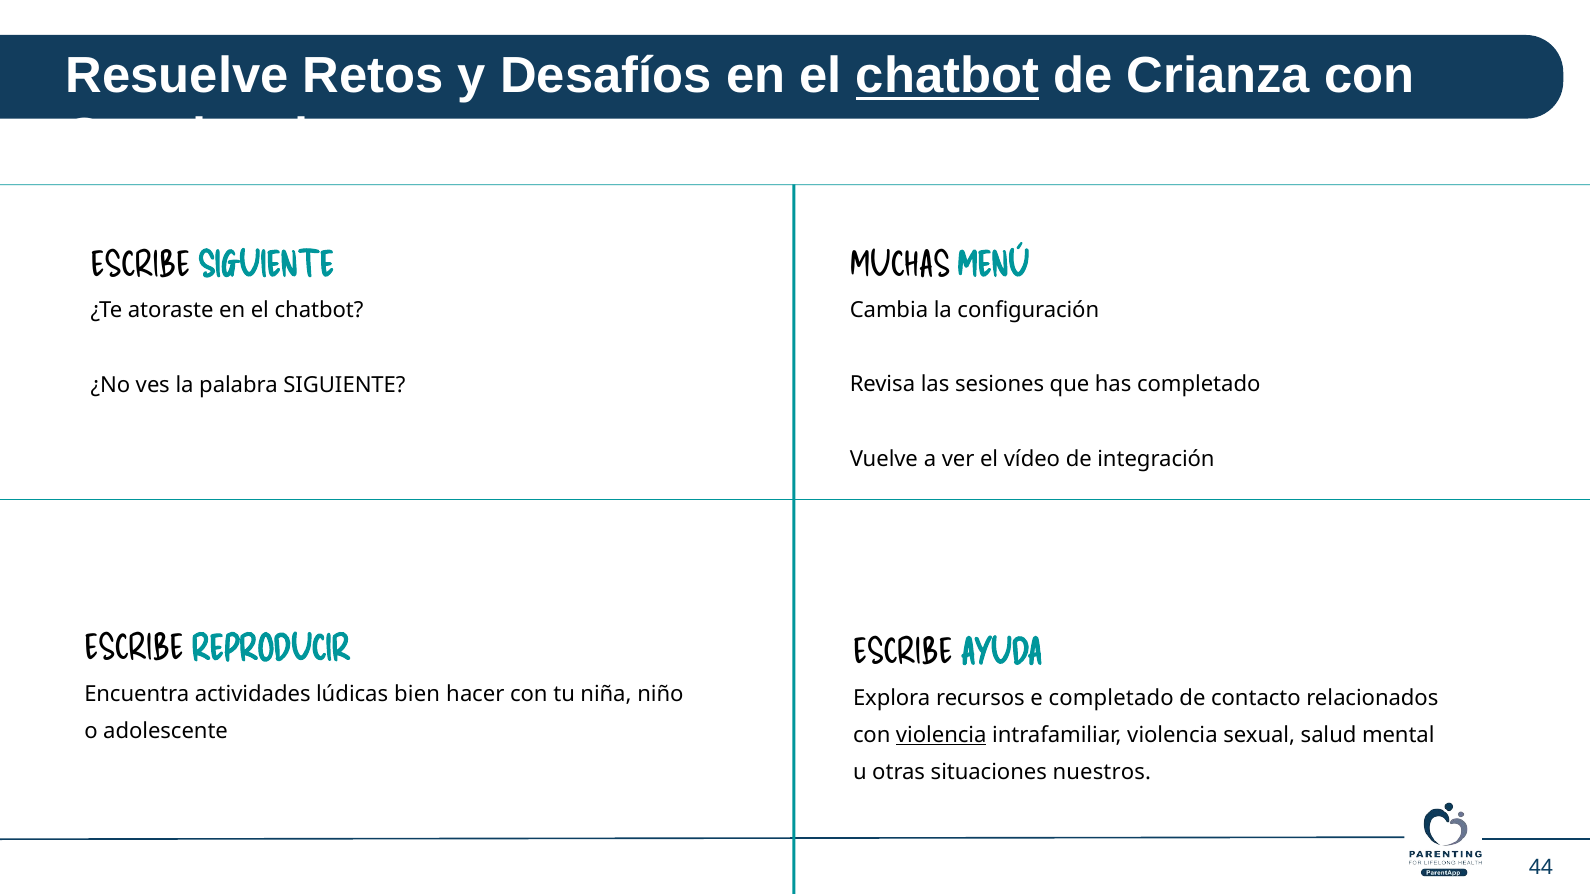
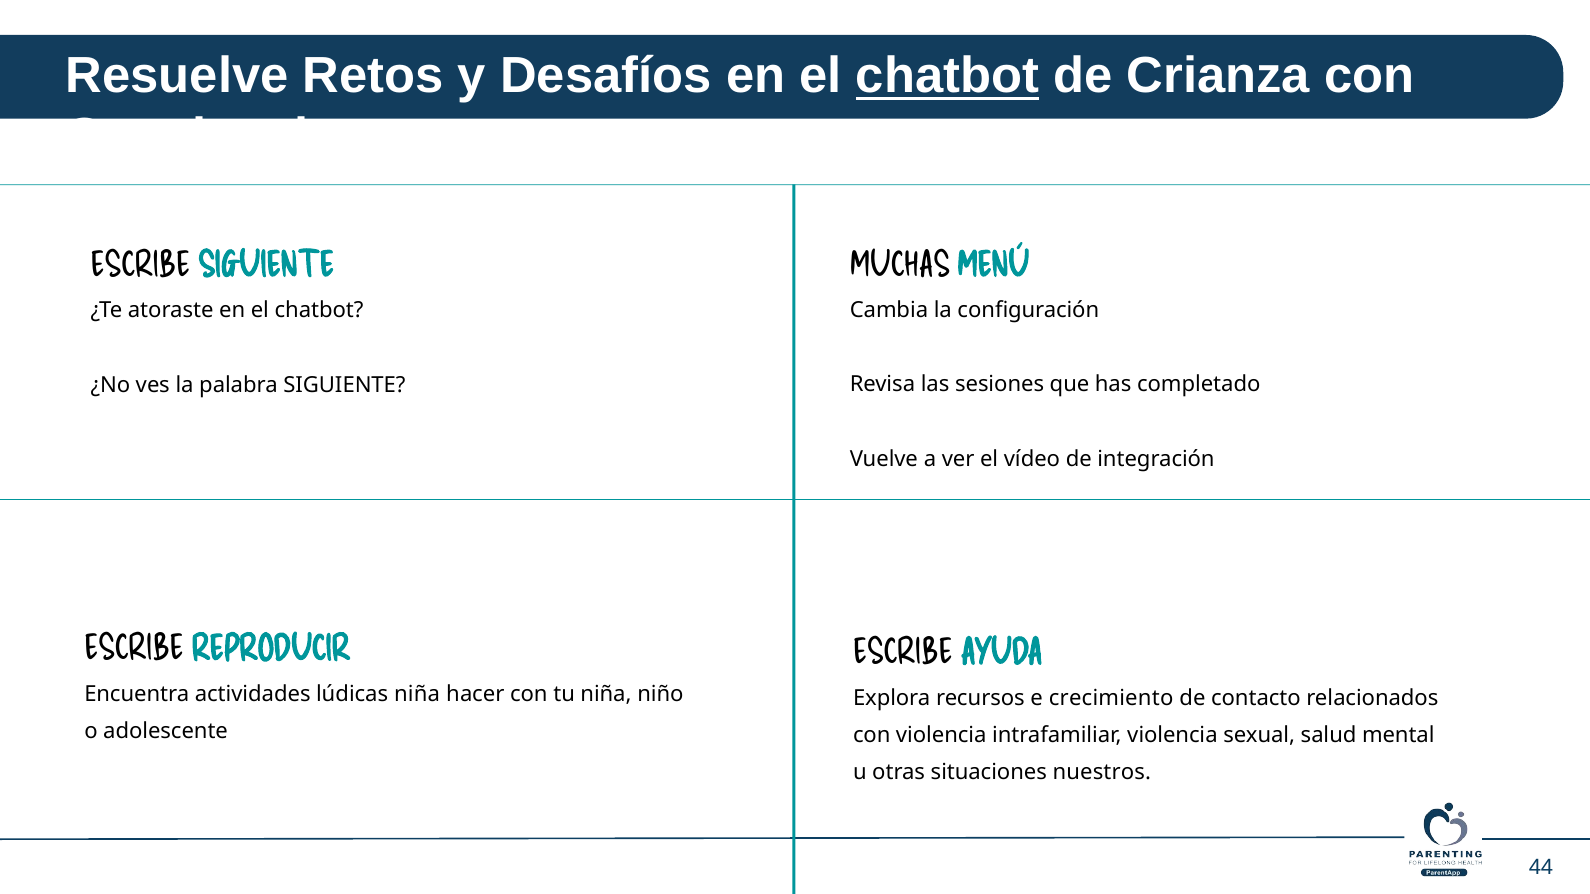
lúdicas bien: bien -> niña
e completado: completado -> crecimiento
violencia at (941, 735) underline: present -> none
